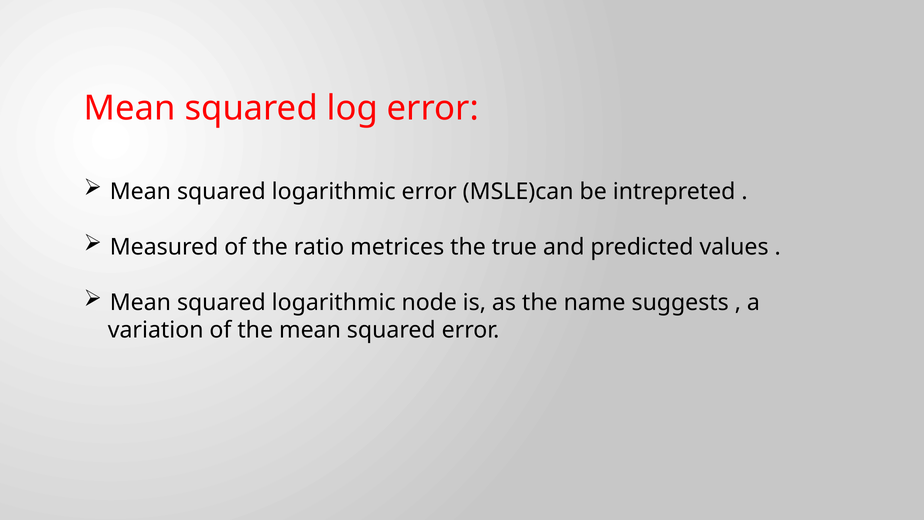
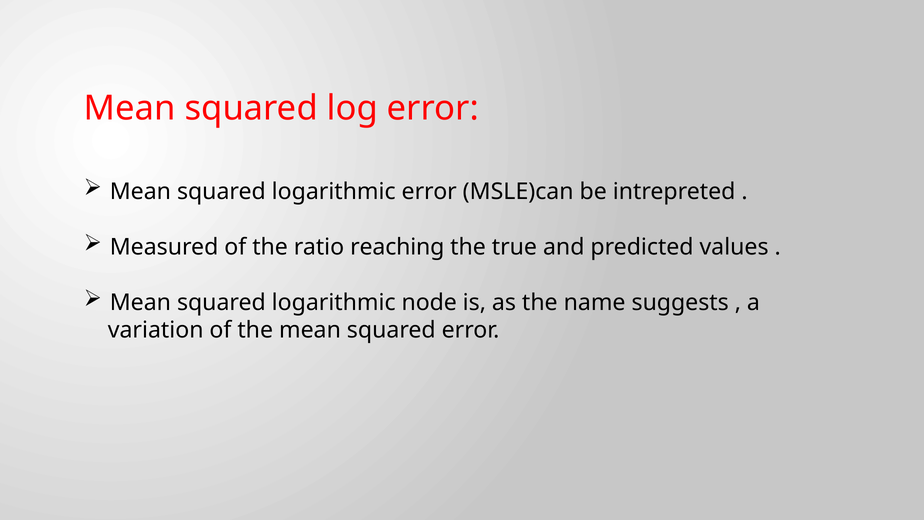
metrices: metrices -> reaching
